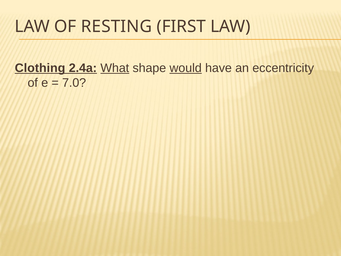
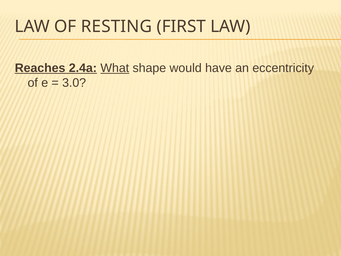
Clothing: Clothing -> Reaches
would underline: present -> none
7.0: 7.0 -> 3.0
